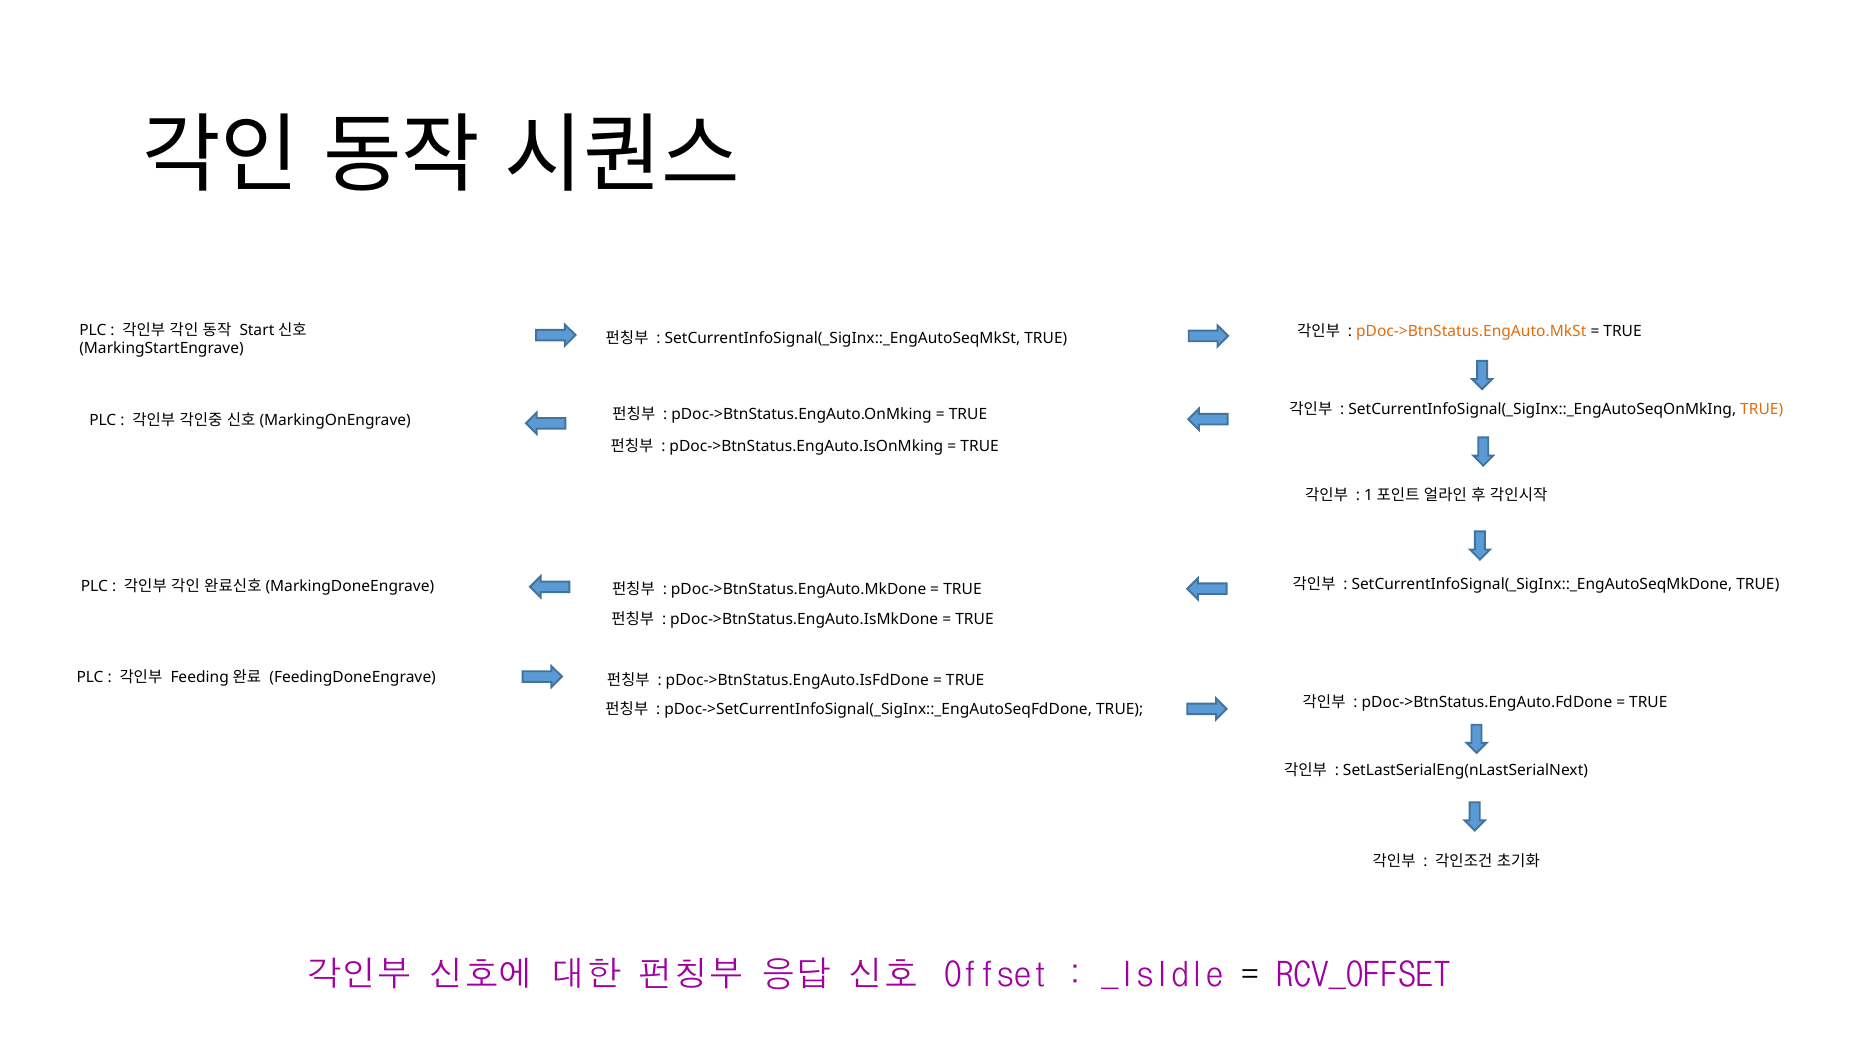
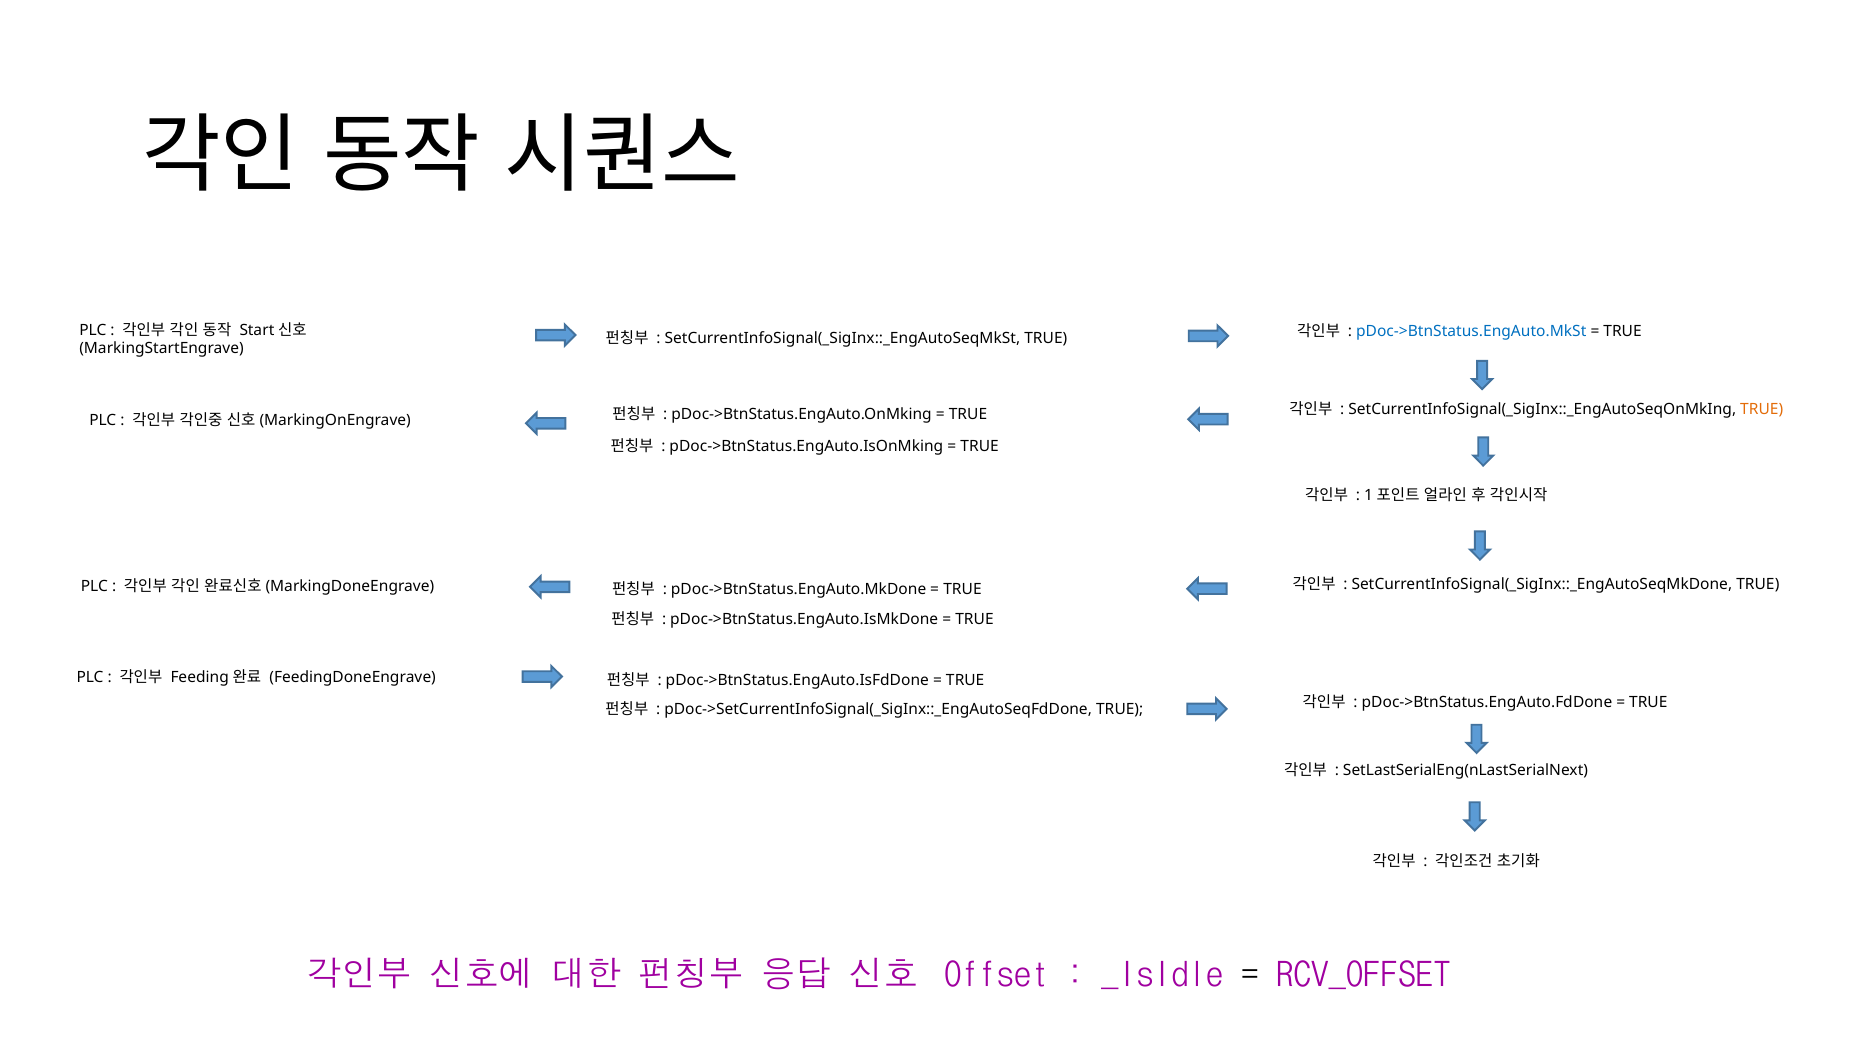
pDoc->BtnStatus.EngAuto.MkSt colour: orange -> blue
